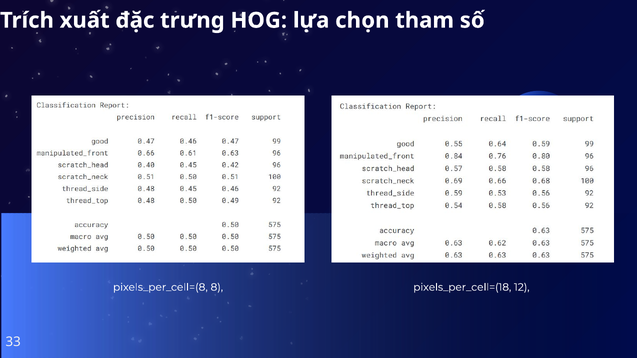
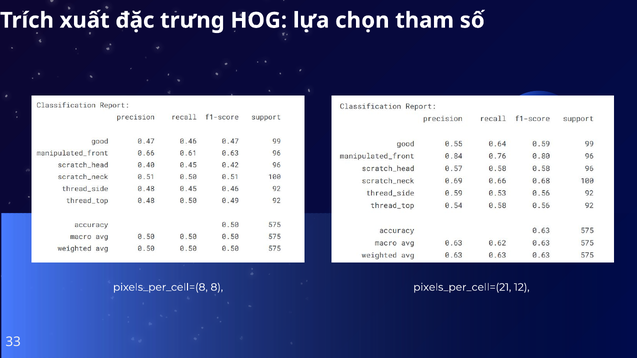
pixels_per_cell=(18: pixels_per_cell=(18 -> pixels_per_cell=(21
